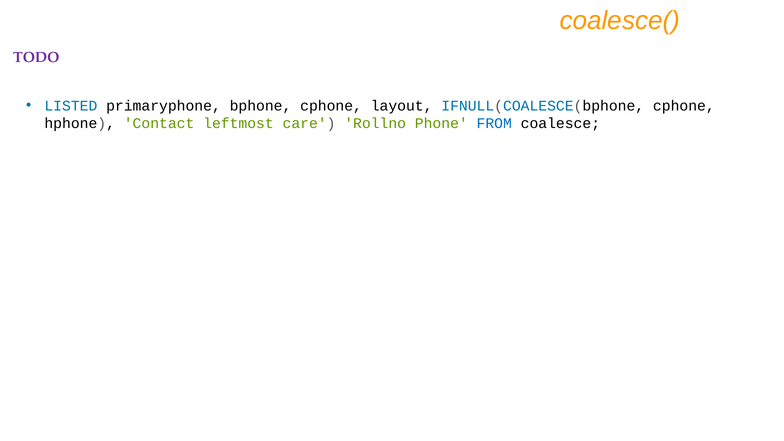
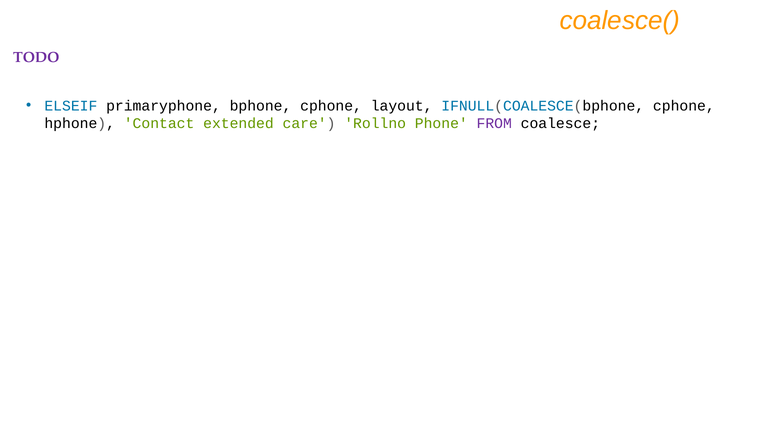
LISTED: LISTED -> ELSEIF
leftmost: leftmost -> extended
FROM colour: blue -> purple
